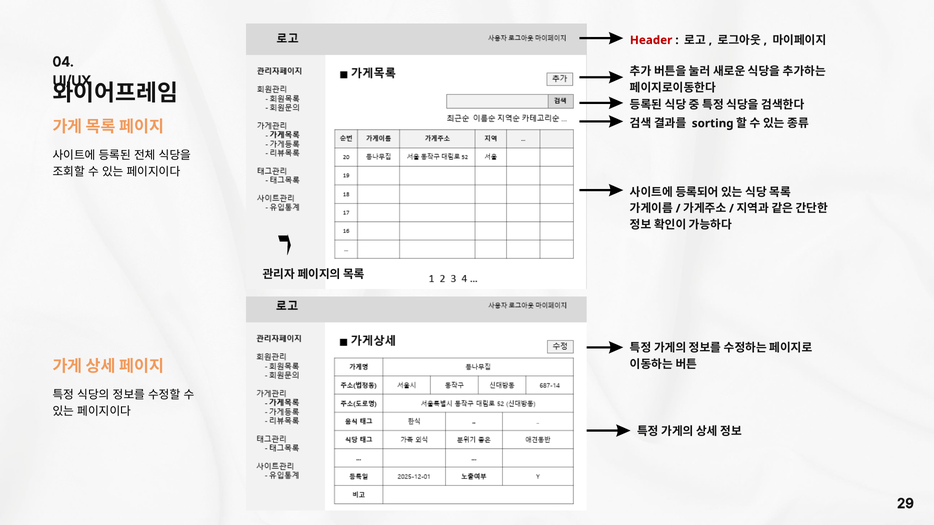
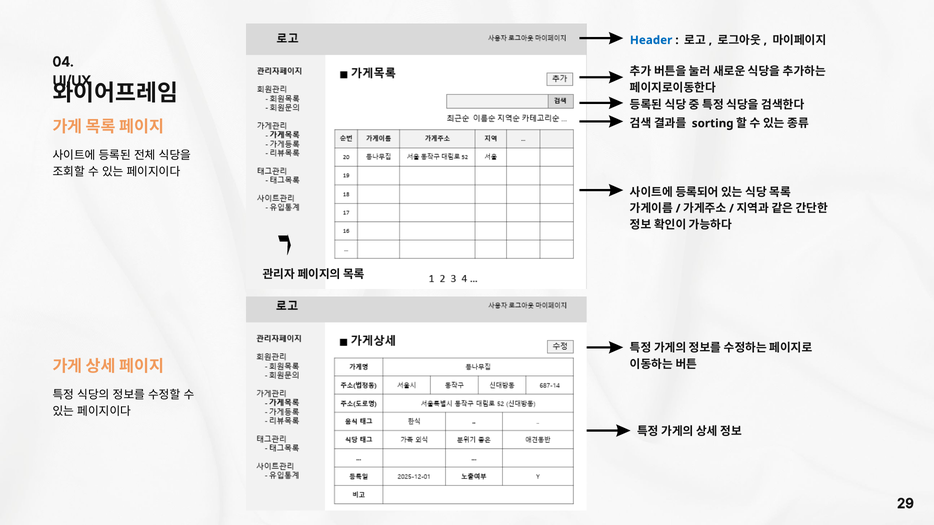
Header colour: red -> blue
